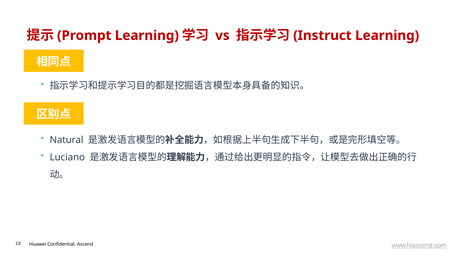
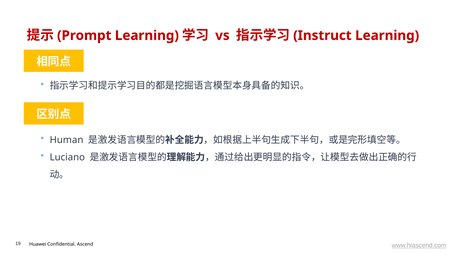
Natural: Natural -> Human
